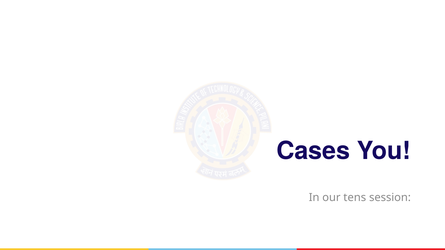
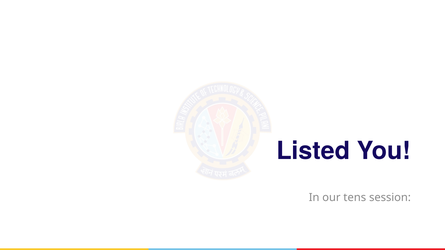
Cases: Cases -> Listed
